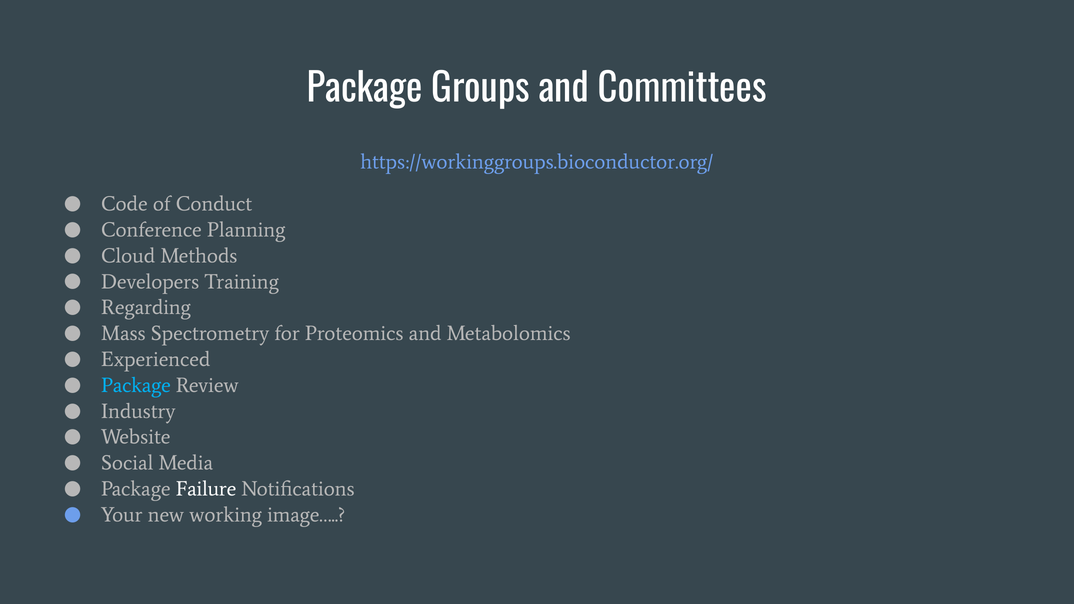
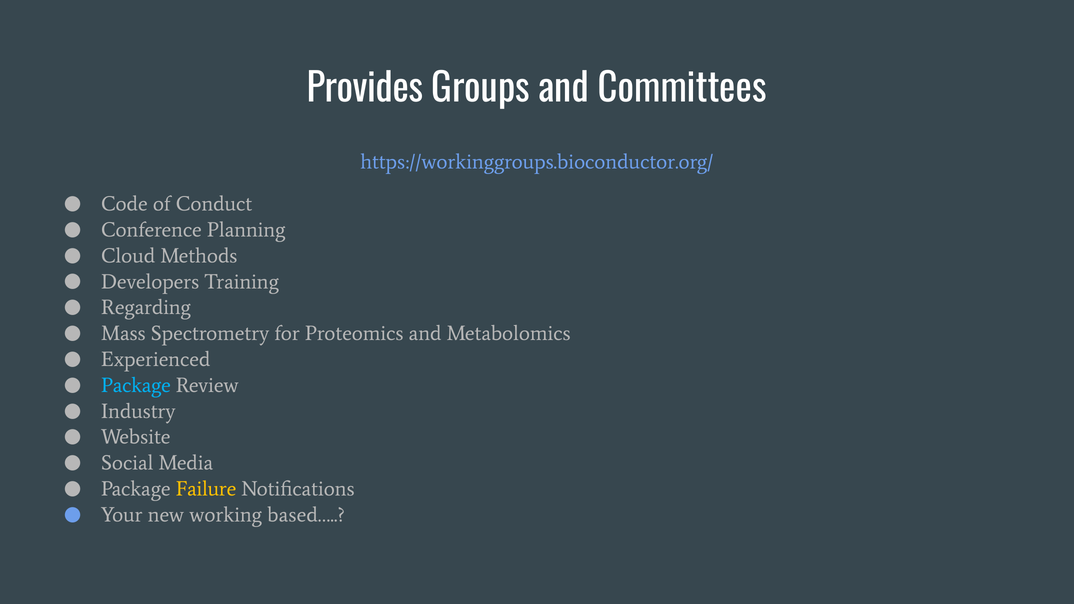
Package at (365, 89): Package -> Provides
Failure colour: white -> yellow
image…: image… -> based…
